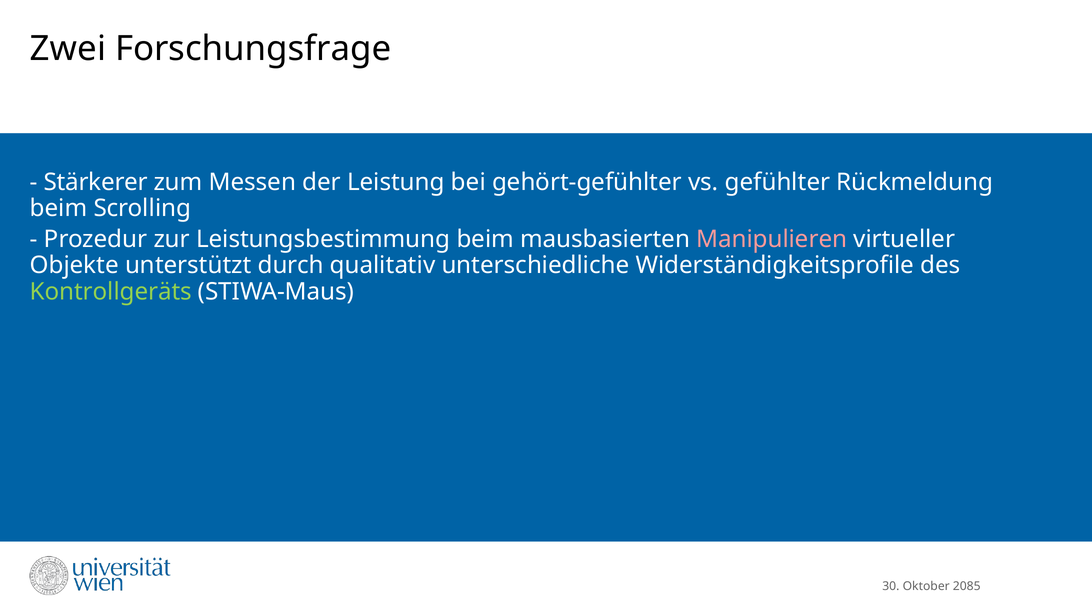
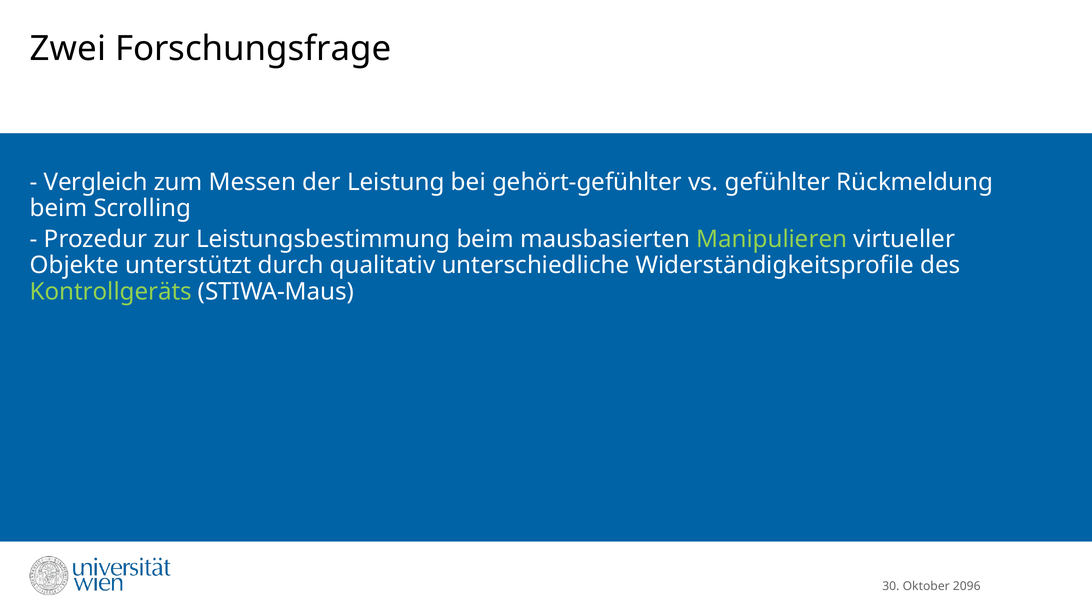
Stärkerer: Stärkerer -> Vergleich
Manipulieren colour: pink -> light green
2085: 2085 -> 2096
